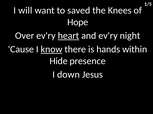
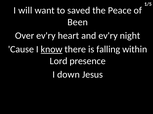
Knees: Knees -> Peace
Hope: Hope -> Been
heart underline: present -> none
hands: hands -> falling
Hide: Hide -> Lord
